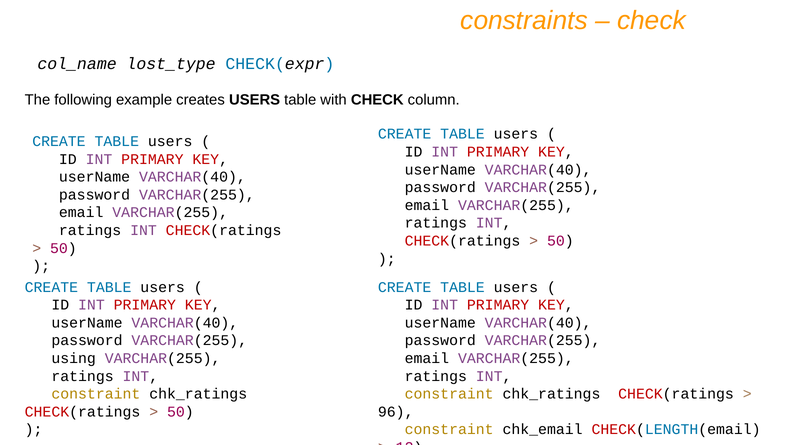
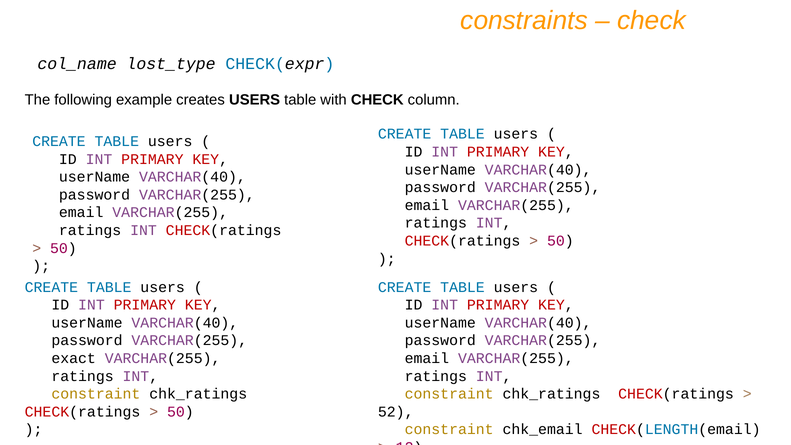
using: using -> exact
96: 96 -> 52
